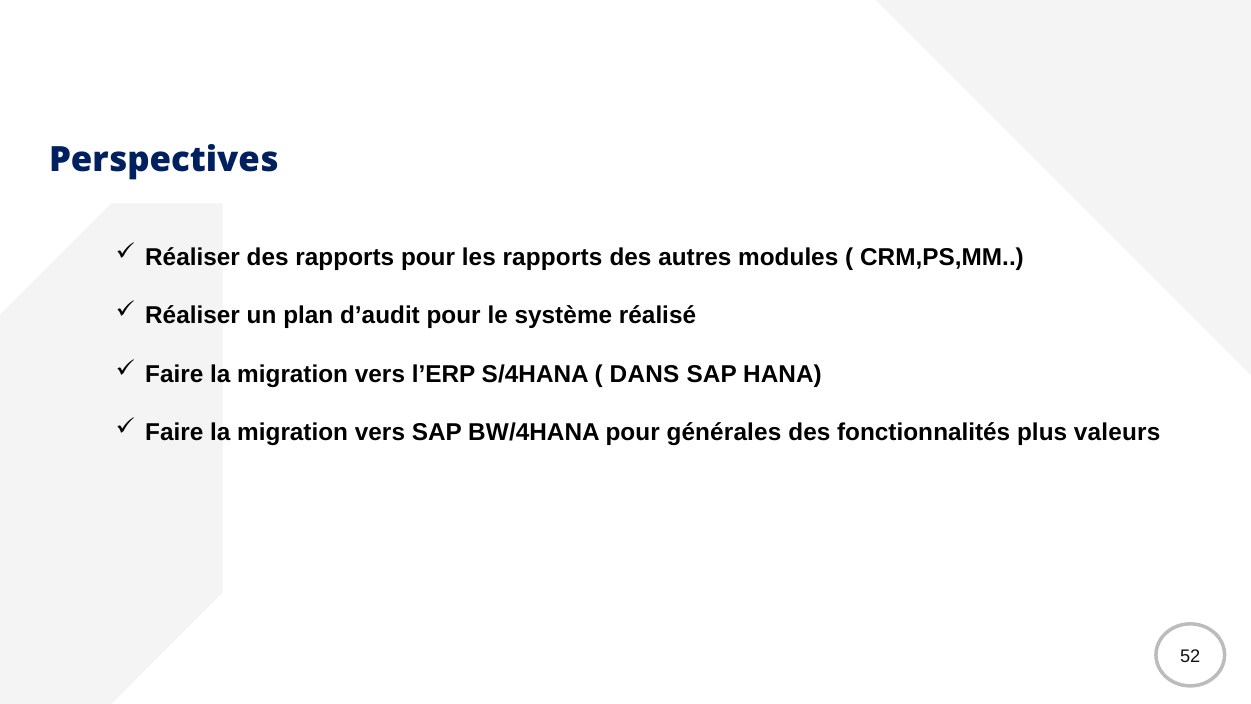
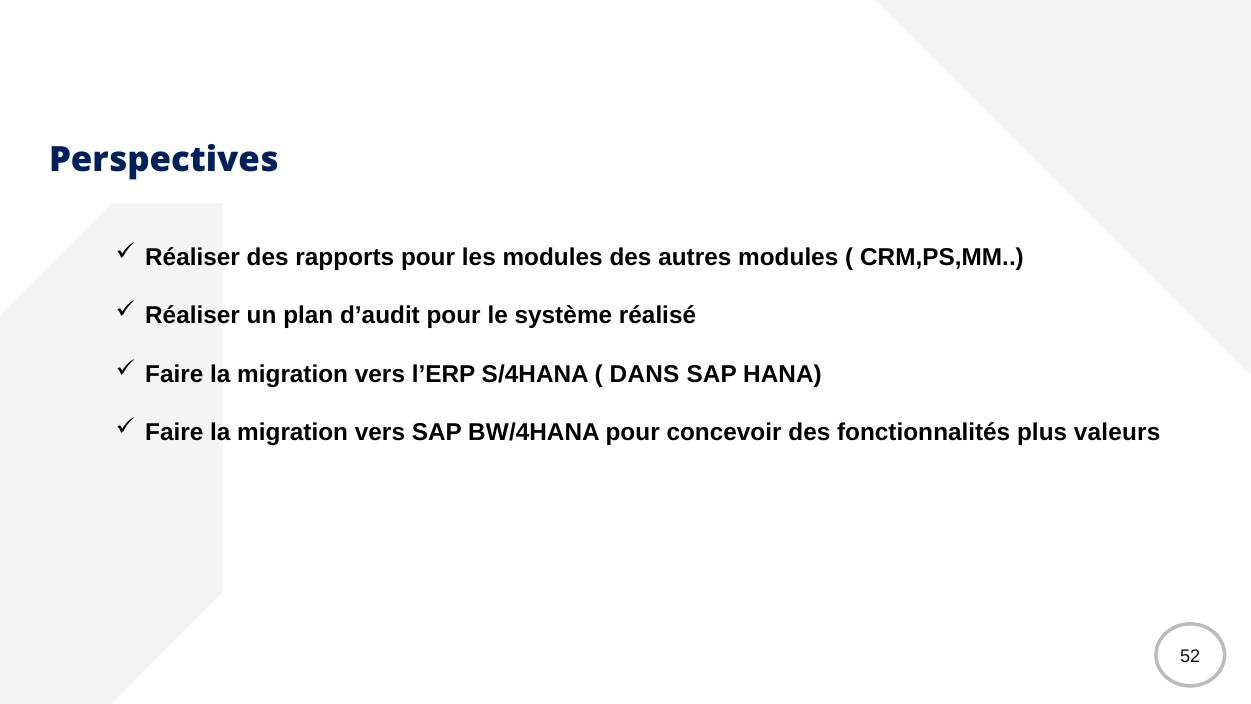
les rapports: rapports -> modules
générales: générales -> concevoir
